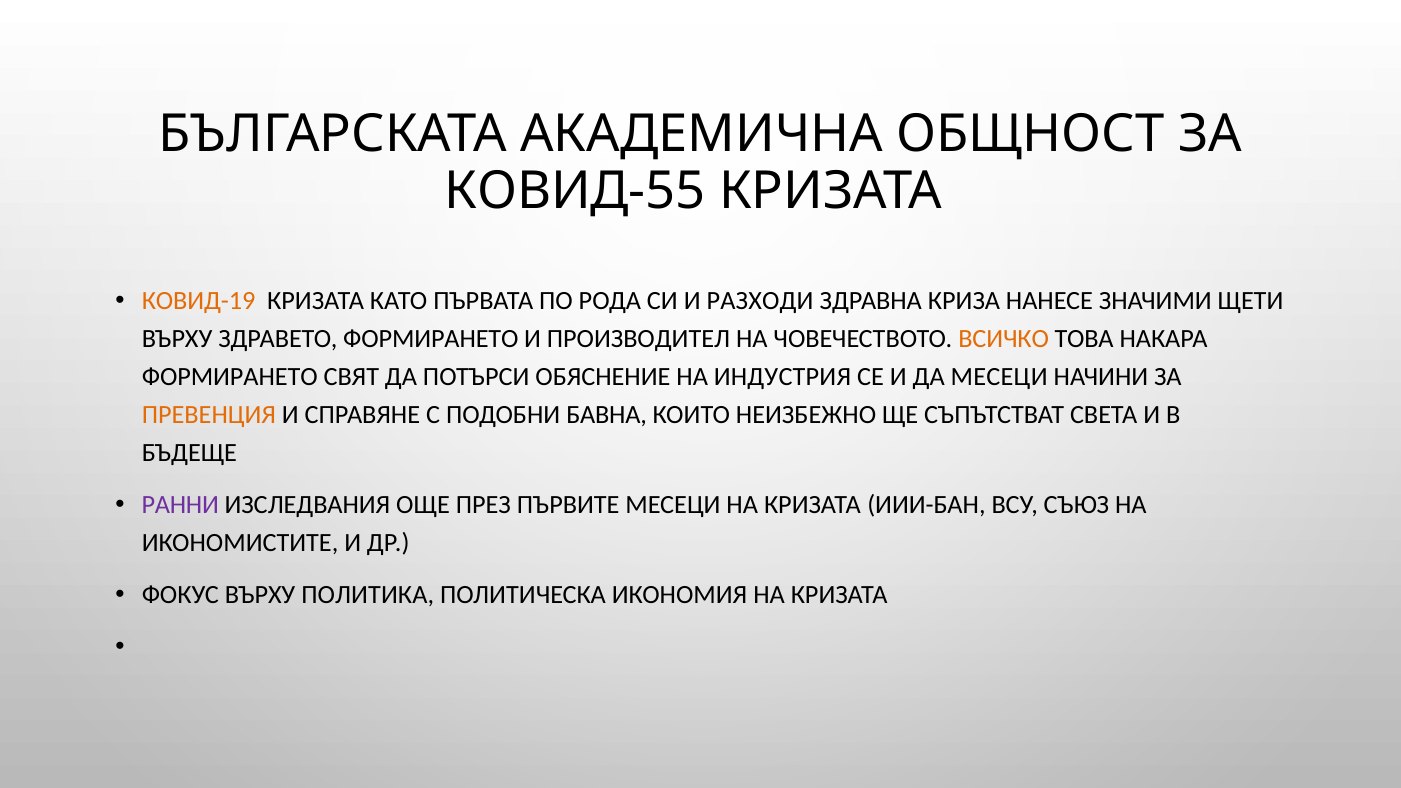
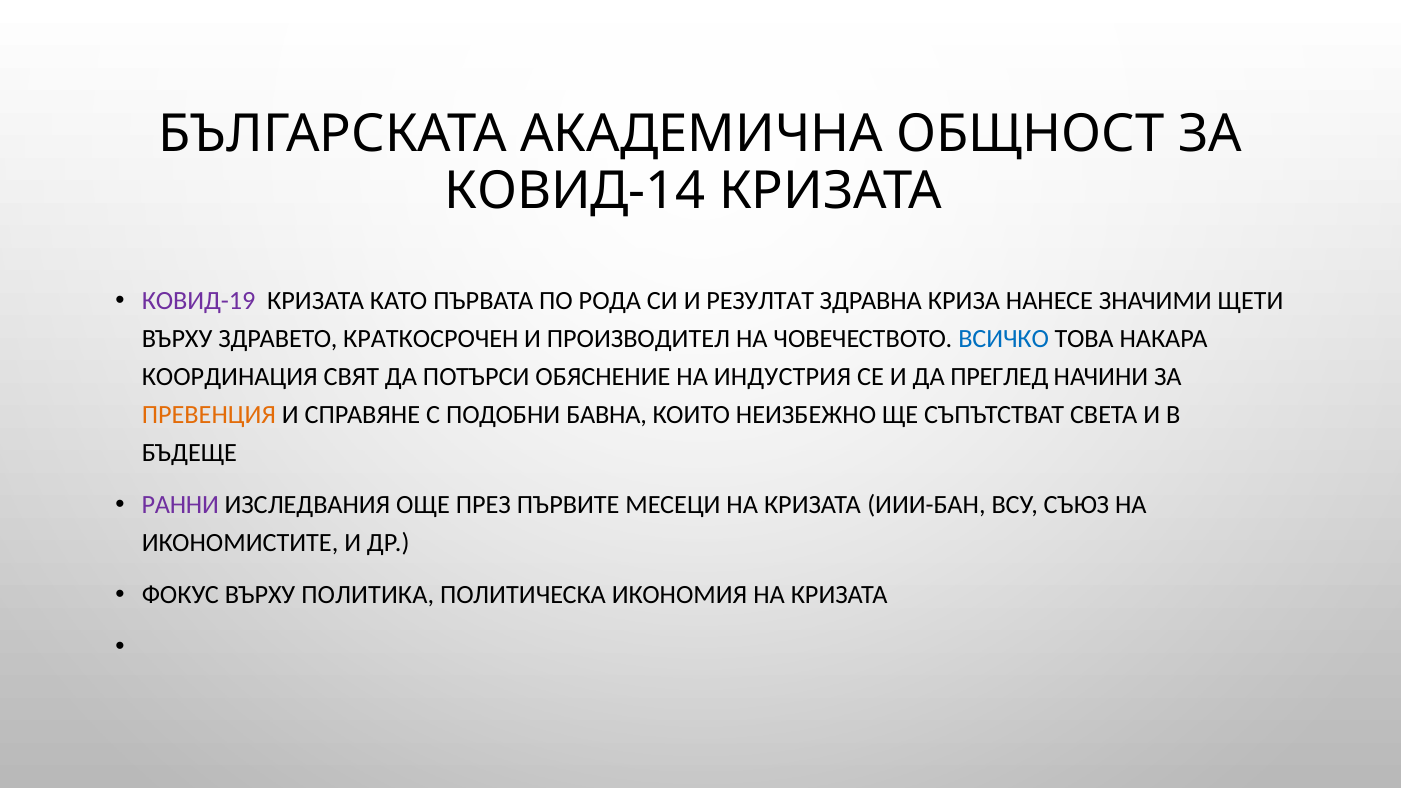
КОВИД-55: КОВИД-55 -> КОВИД-14
КОВИД-19 colour: orange -> purple
РАЗХОДИ: РАЗХОДИ -> РЕЗУЛТАТ
ЗДРАВЕТО ФОРМИРАНЕТО: ФОРМИРАНЕТО -> КРАТКОСРОЧЕН
ВСИЧКО colour: orange -> blue
ФОРМИРАНЕТО at (230, 377): ФОРМИРАНЕТО -> КООРДИНАЦИЯ
ДА МЕСЕЦИ: МЕСЕЦИ -> ПРЕГЛЕД
